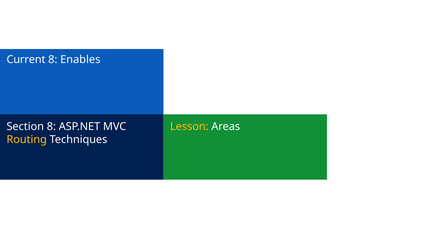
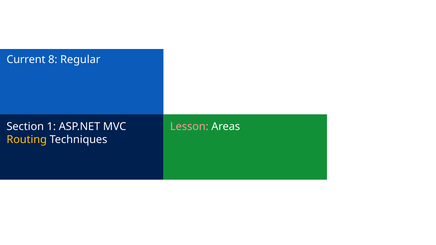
Enables: Enables -> Regular
Section 8: 8 -> 1
Lesson colour: yellow -> pink
